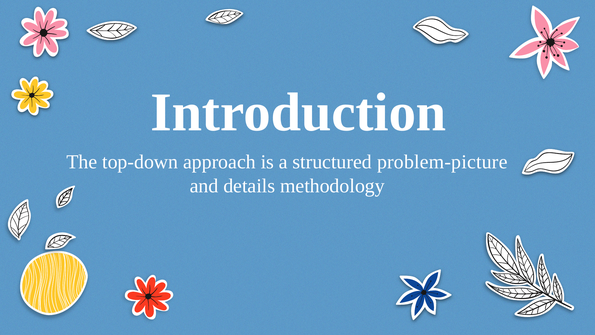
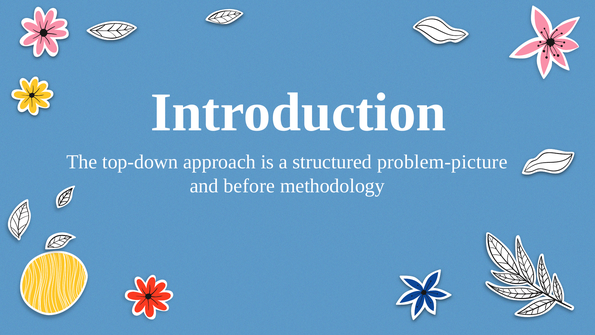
details: details -> before
